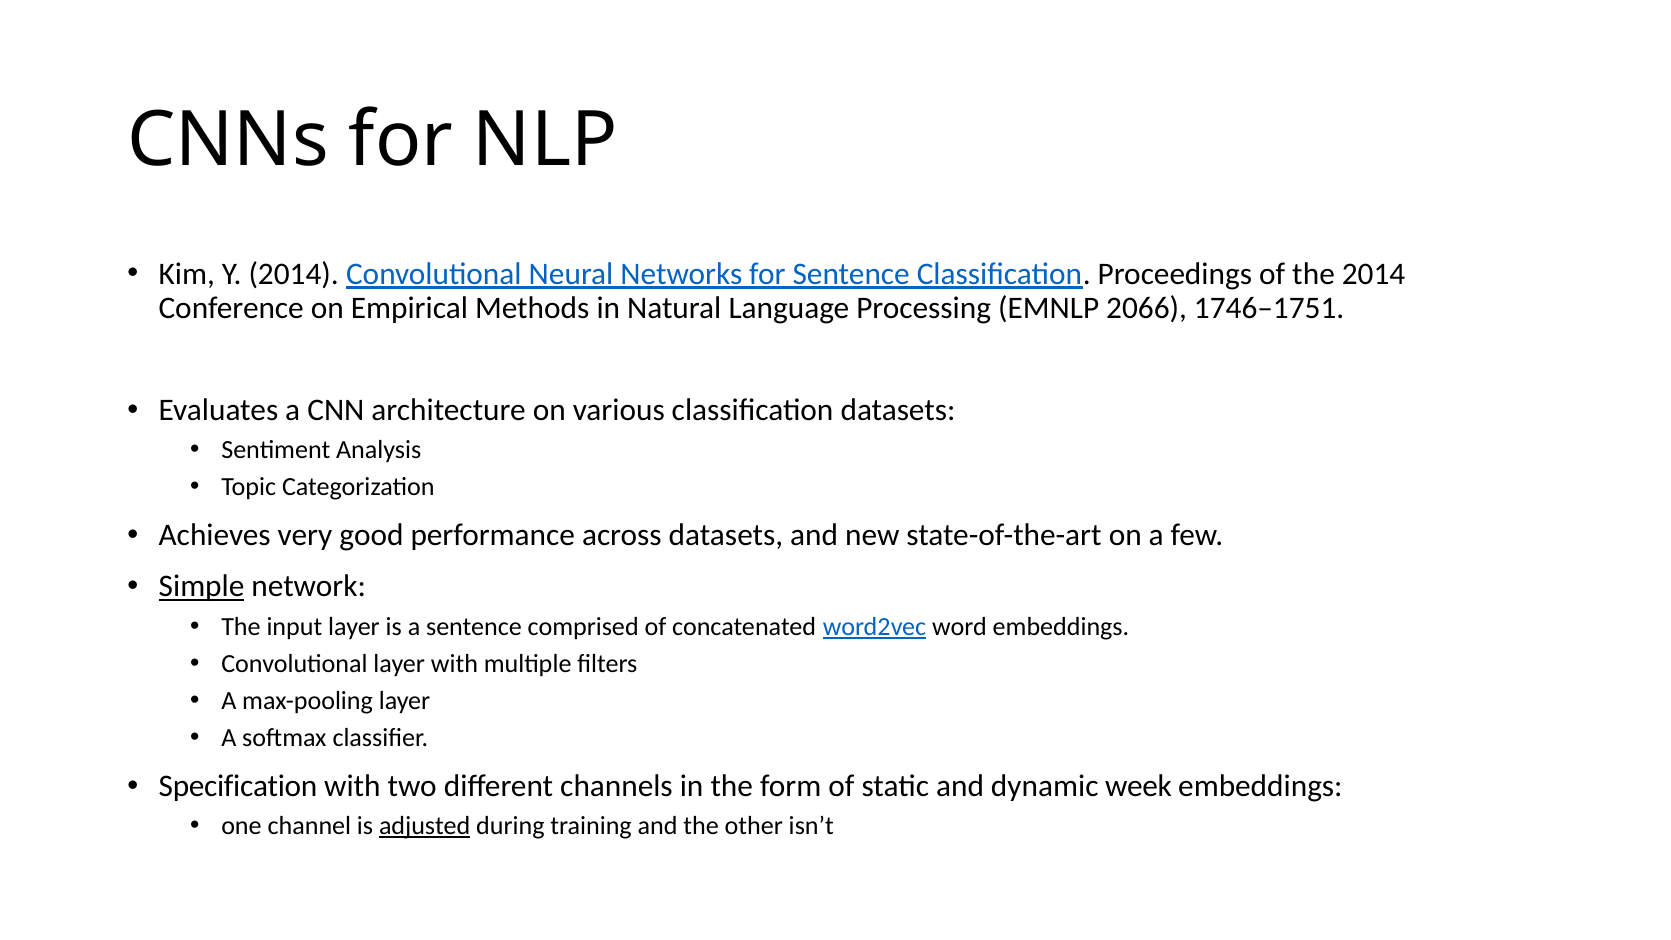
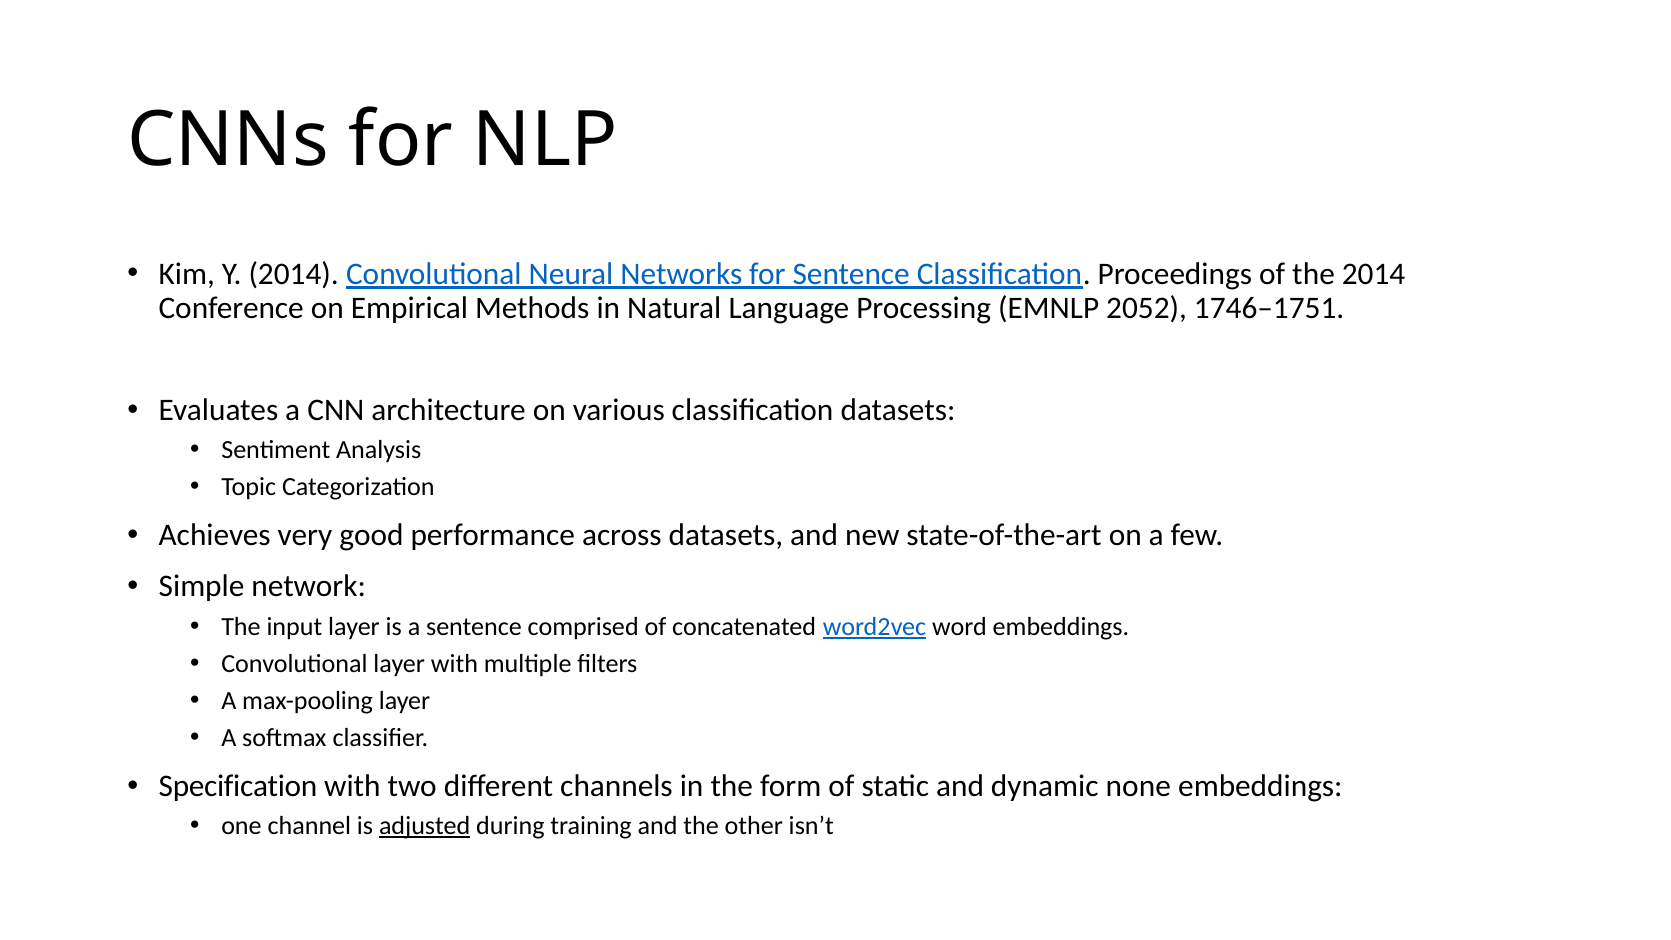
2066: 2066 -> 2052
Simple underline: present -> none
week: week -> none
